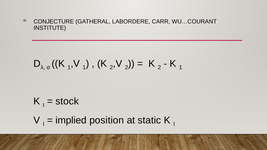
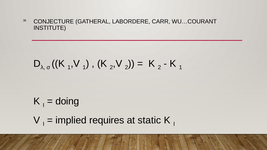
stock: stock -> doing
position: position -> requires
